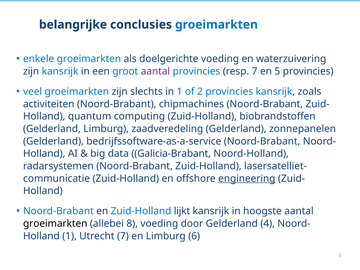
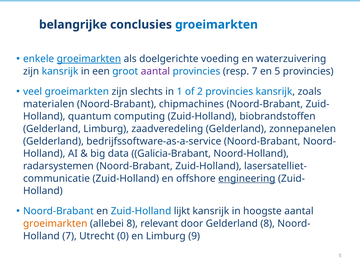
groeimarkten at (89, 59) underline: none -> present
activiteiten: activiteiten -> materialen
groeimarkten at (55, 224) colour: black -> orange
8 voeding: voeding -> relevant
Gelderland 4: 4 -> 8
1 at (69, 236): 1 -> 7
Utrecht 7: 7 -> 0
6: 6 -> 9
